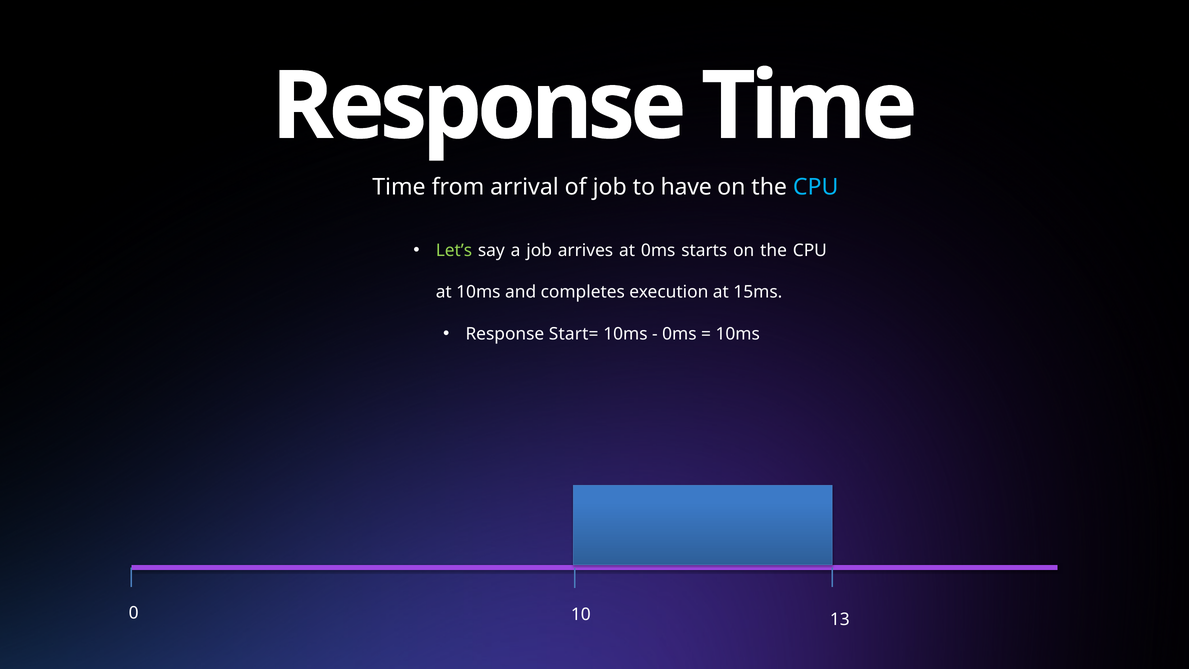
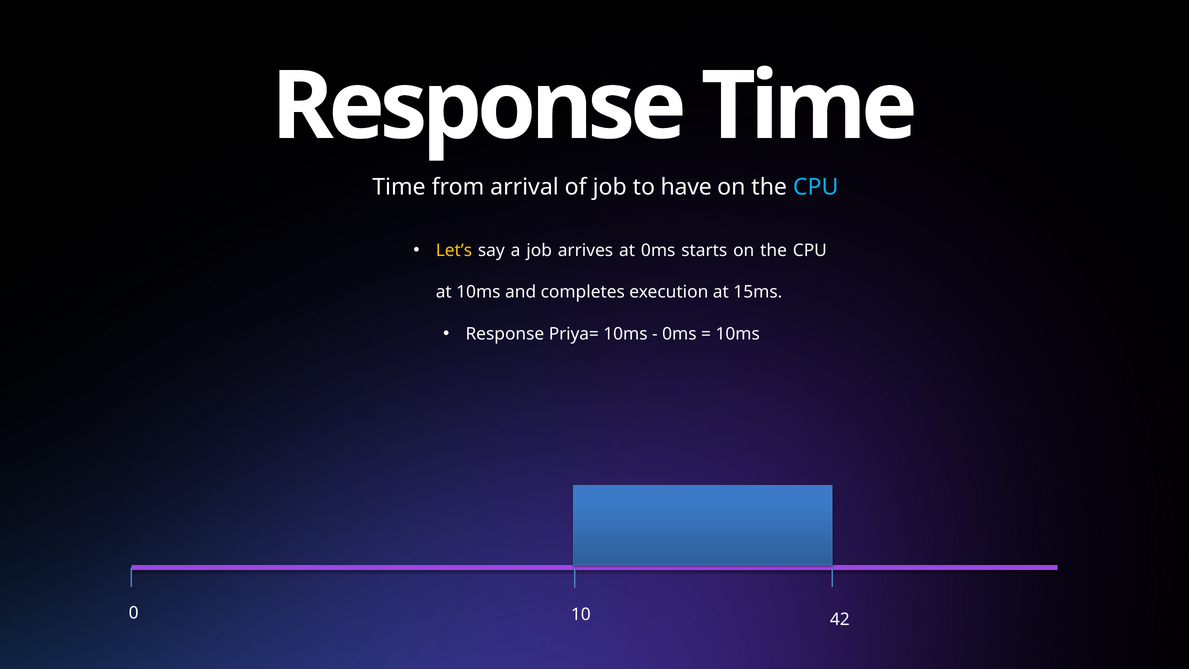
Let’s colour: light green -> yellow
Start=: Start= -> Priya=
13: 13 -> 42
